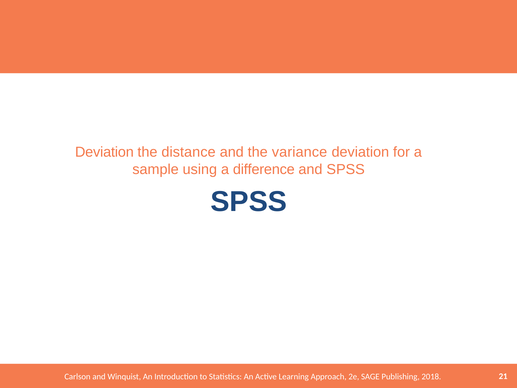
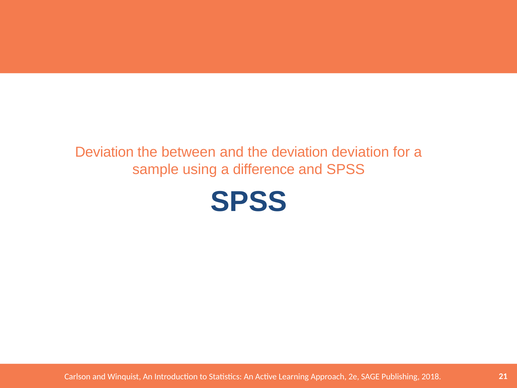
distance: distance -> between
the variance: variance -> deviation
